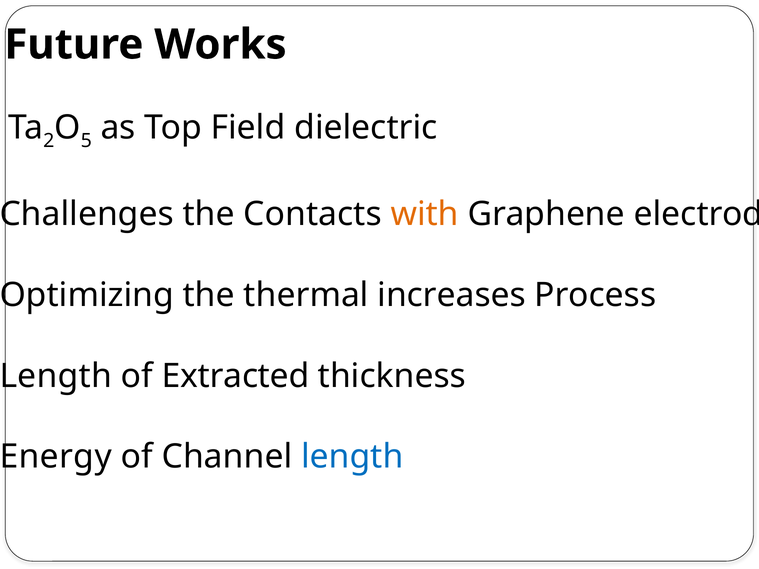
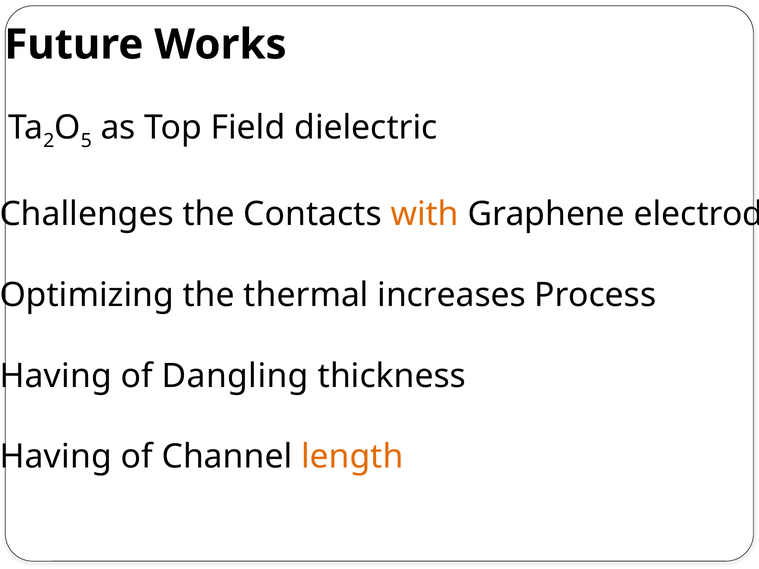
Length at (56, 376): Length -> Having
Extracted: Extracted -> Dangling
Energy at (56, 457): Energy -> Having
length at (352, 457) colour: blue -> orange
